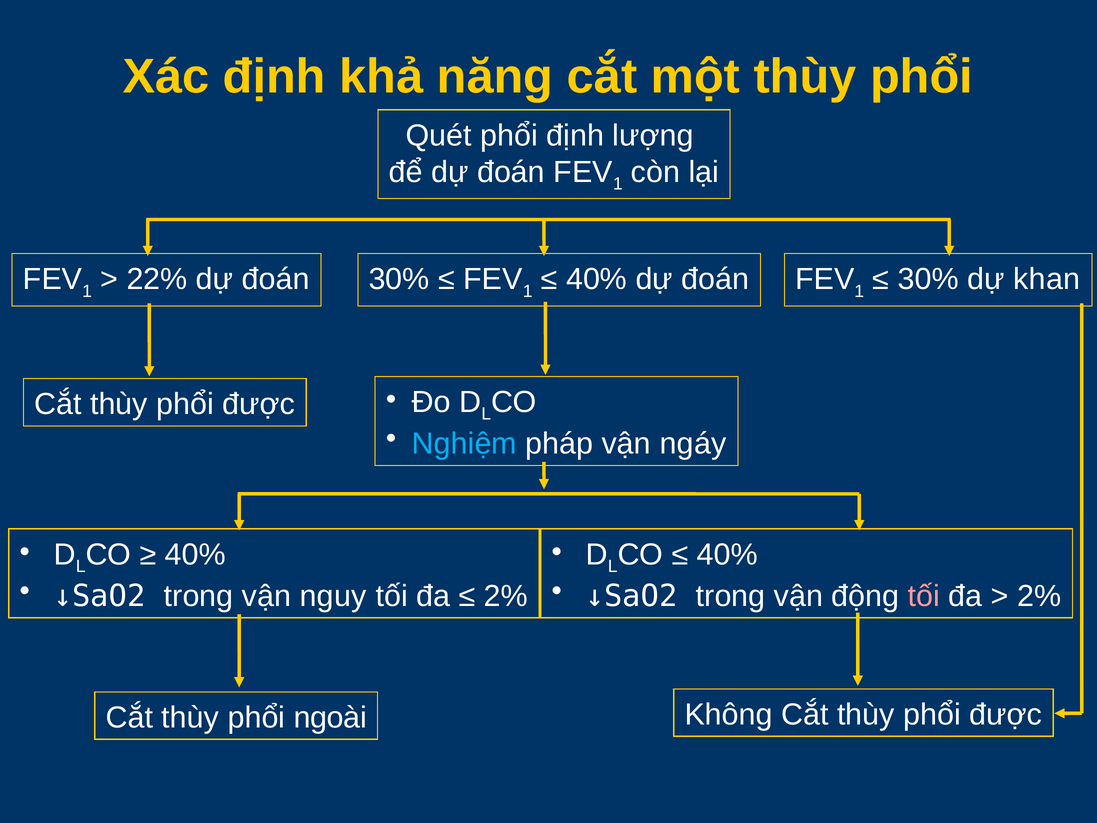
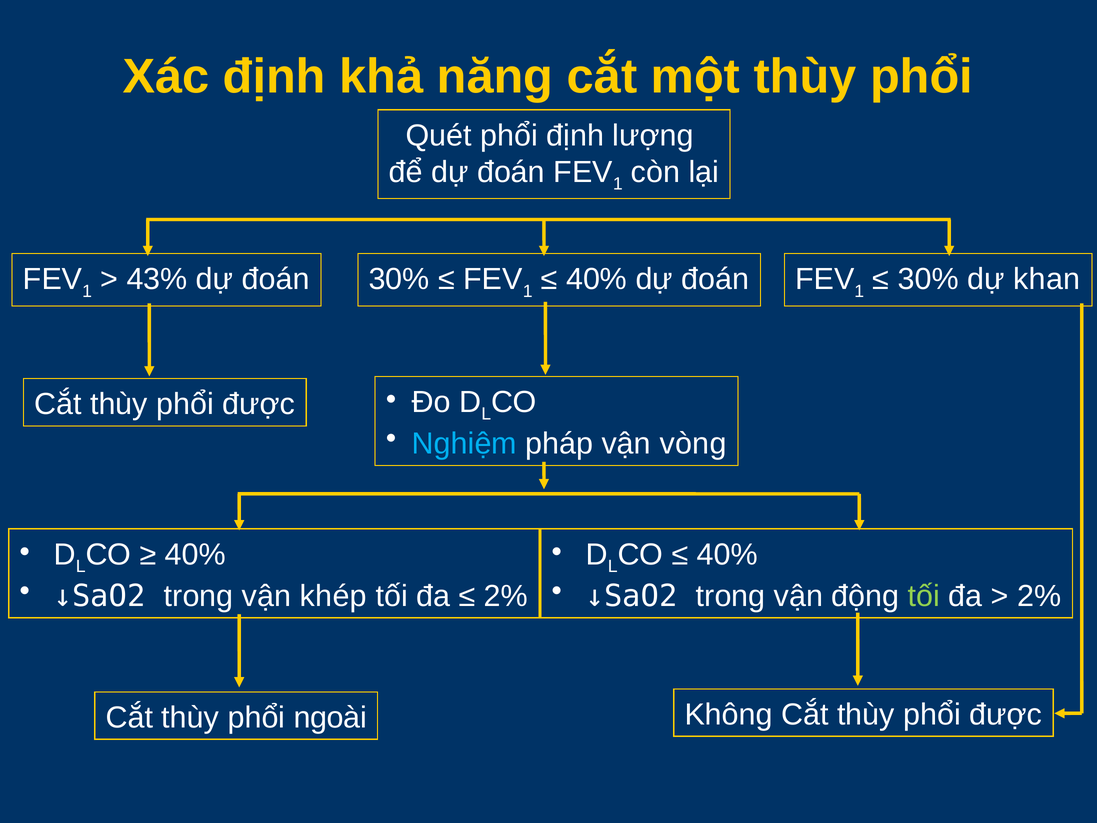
22%: 22% -> 43%
ngáy: ngáy -> vòng
nguy: nguy -> khép
tối at (924, 596) colour: pink -> light green
